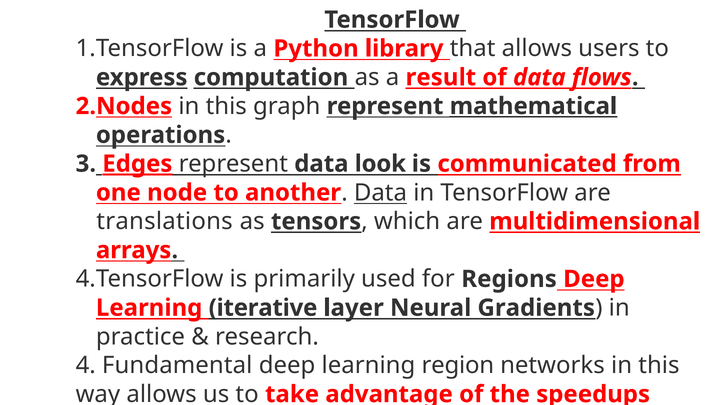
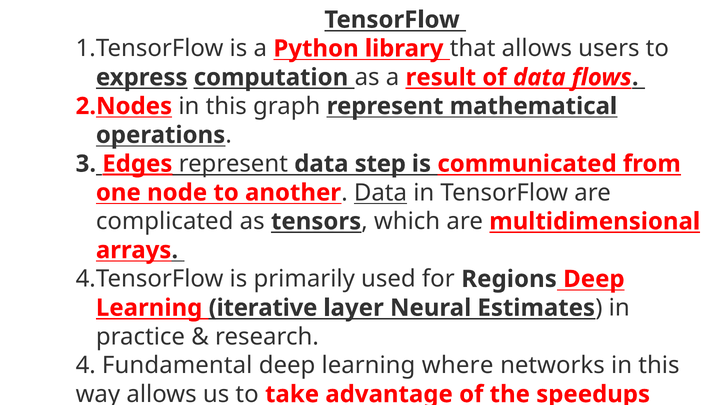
mathematical underline: present -> none
look: look -> step
translations: translations -> complicated
Gradients: Gradients -> Estimates
region: region -> where
